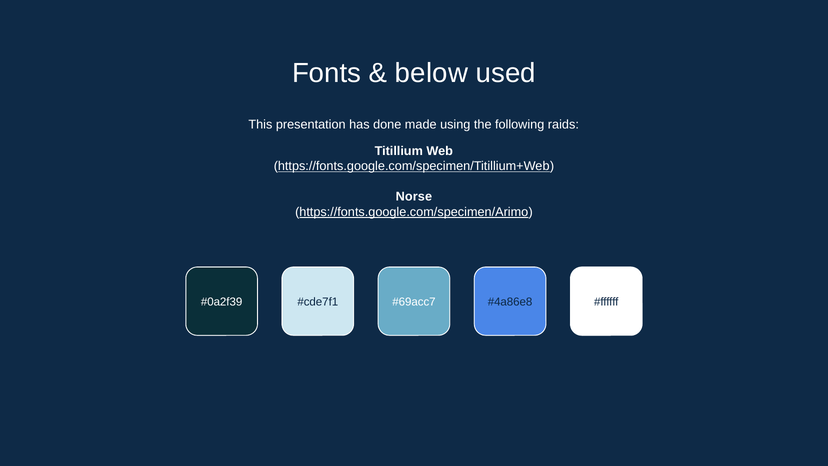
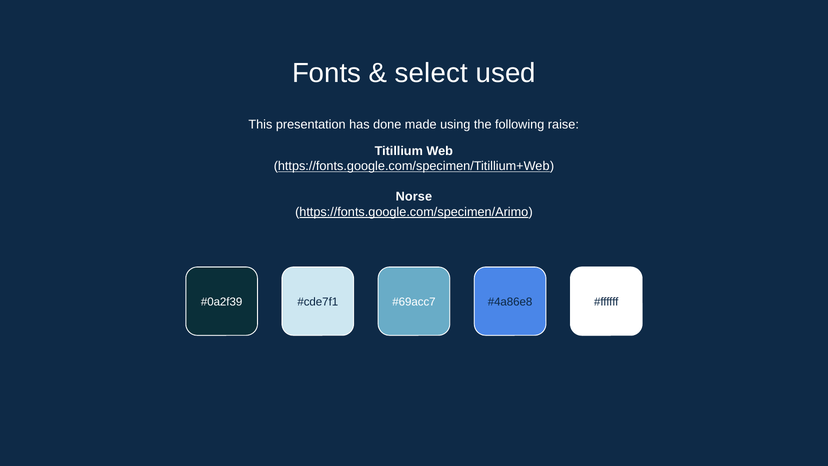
below: below -> select
raids: raids -> raise
